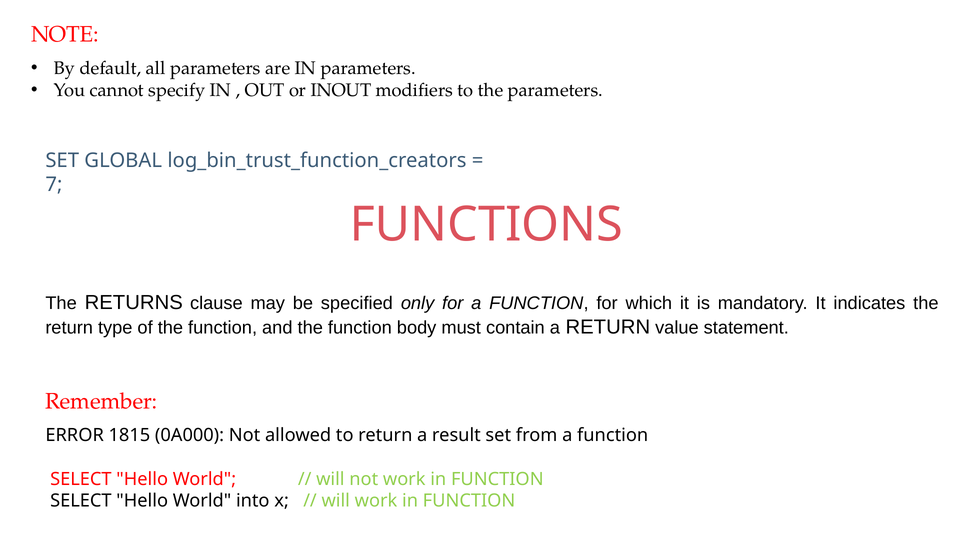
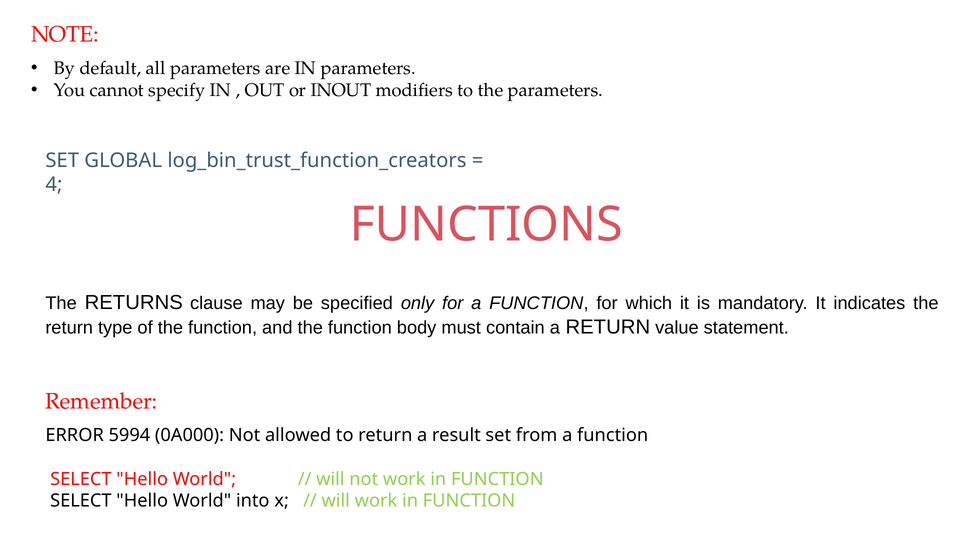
7: 7 -> 4
1815: 1815 -> 5994
